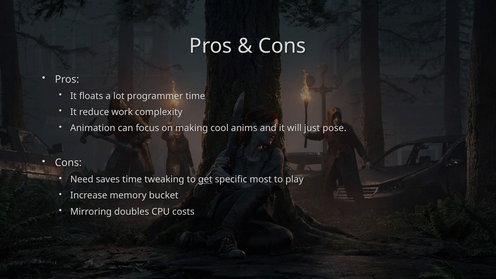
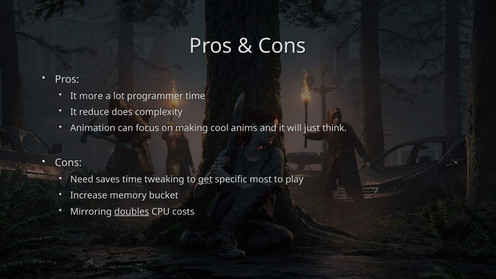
floats: floats -> more
work: work -> does
pose: pose -> think
doubles underline: none -> present
